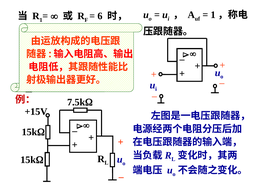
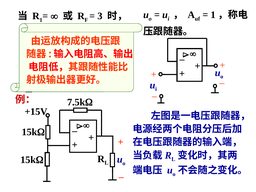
6: 6 -> 3
